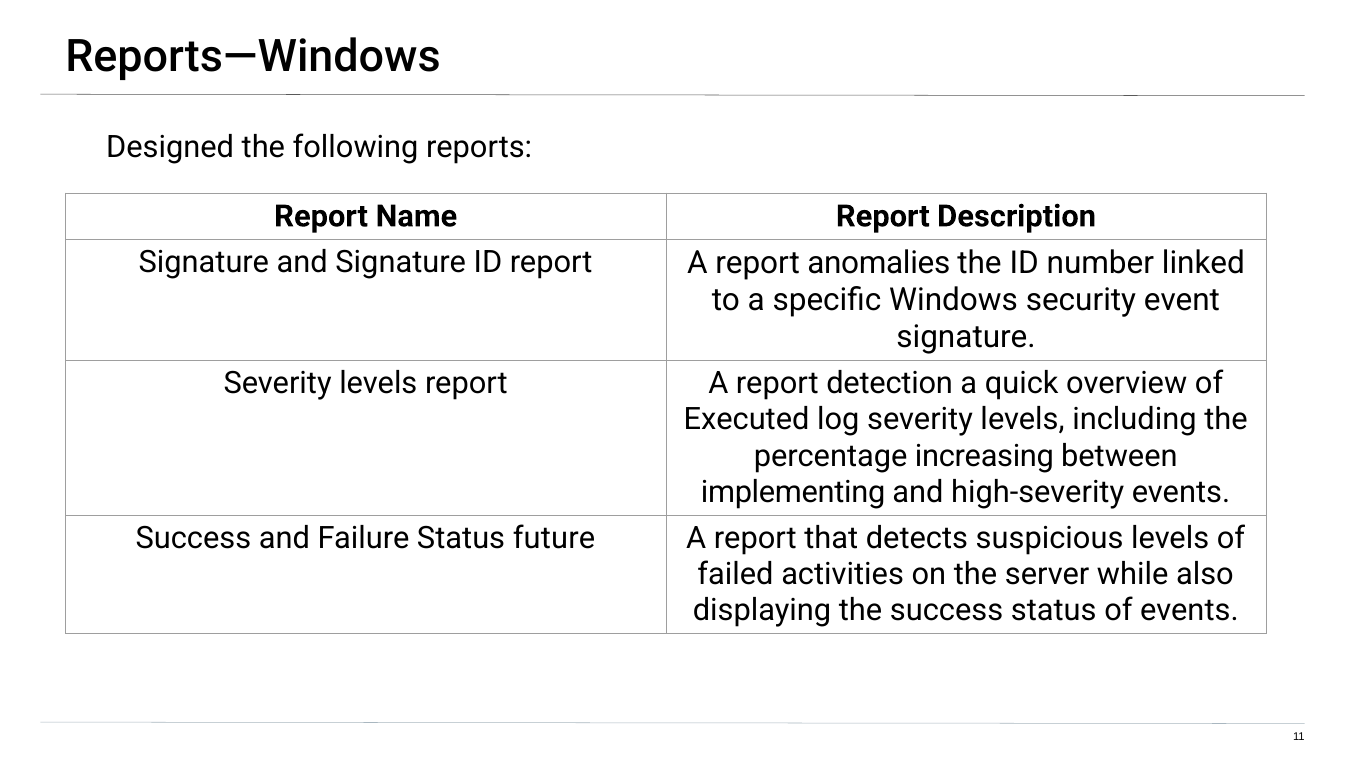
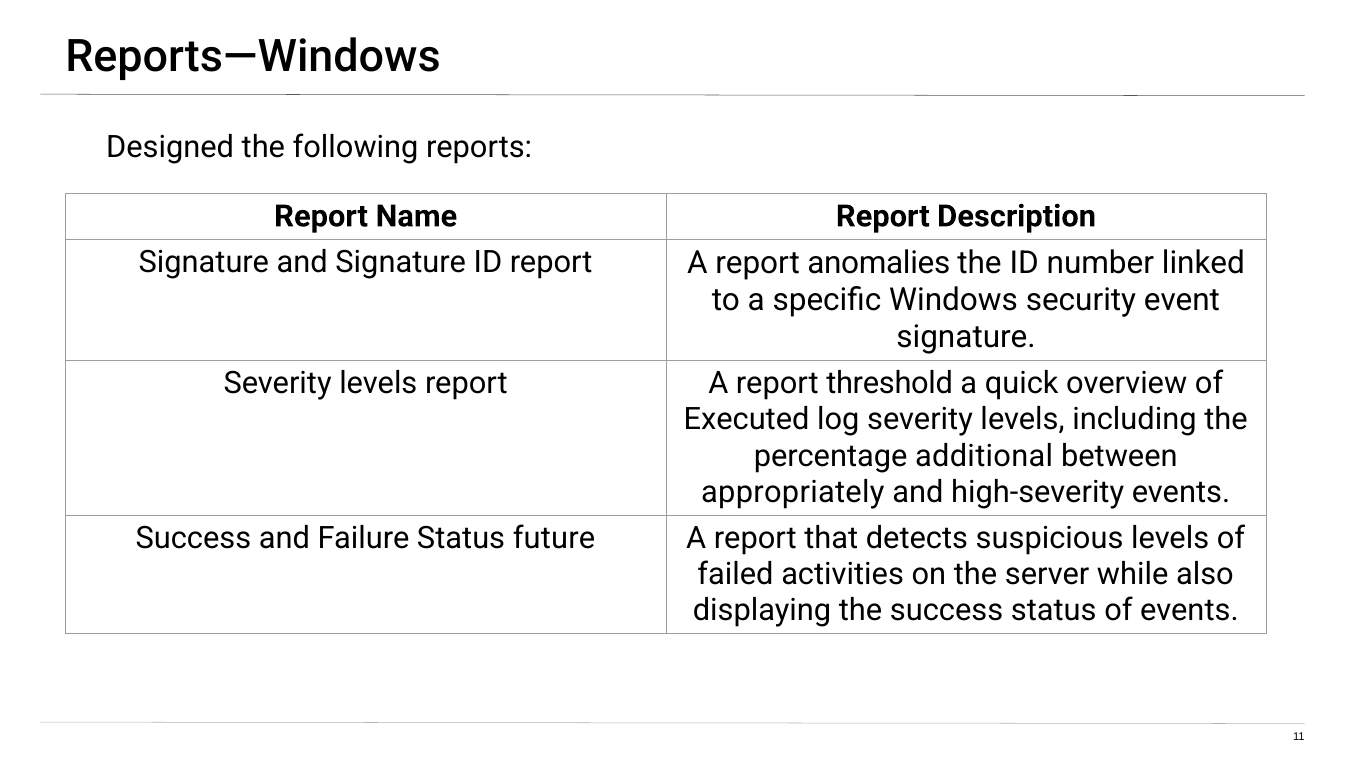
detection: detection -> threshold
increasing: increasing -> additional
implementing: implementing -> appropriately
